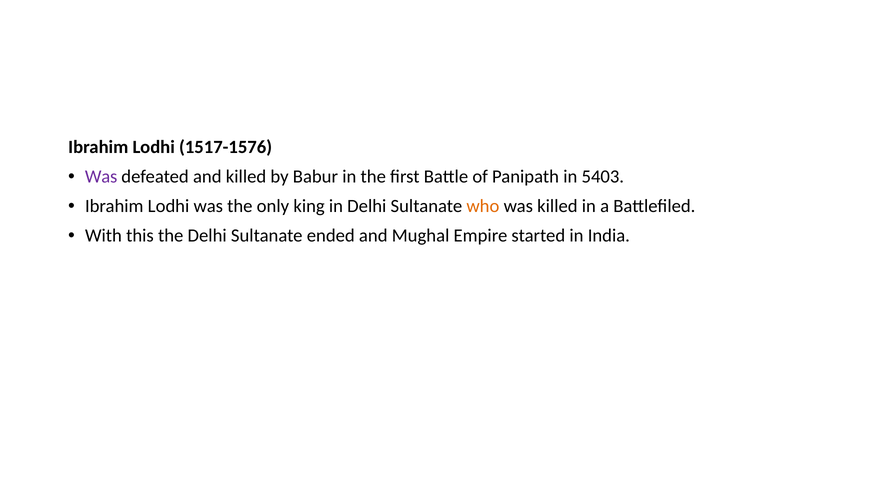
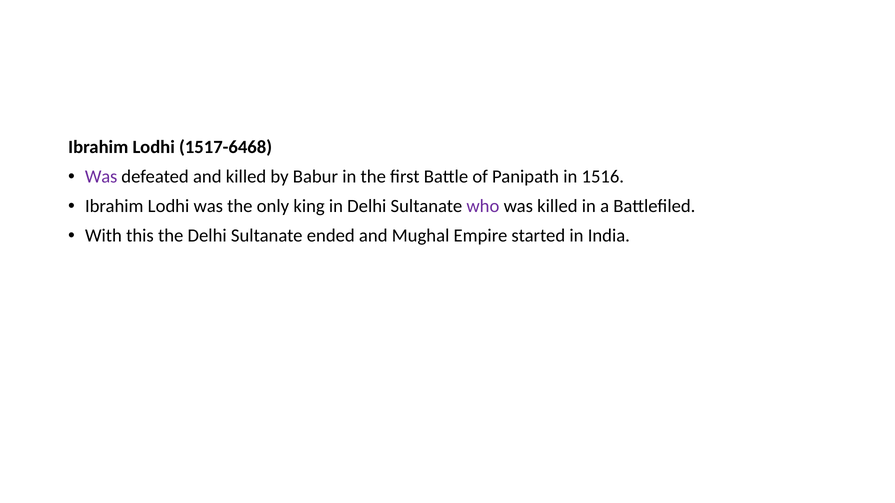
1517-1576: 1517-1576 -> 1517-6468
5403: 5403 -> 1516
who colour: orange -> purple
